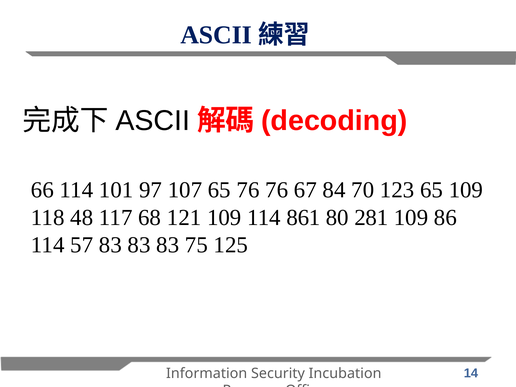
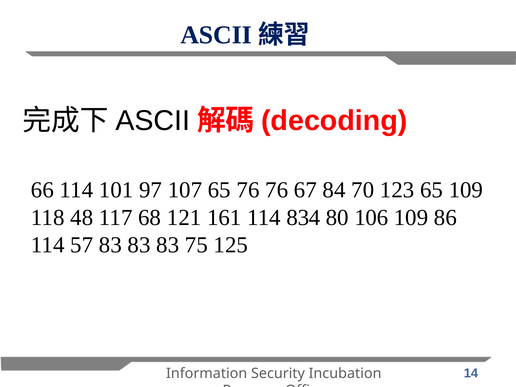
121 109: 109 -> 161
861: 861 -> 834
281: 281 -> 106
